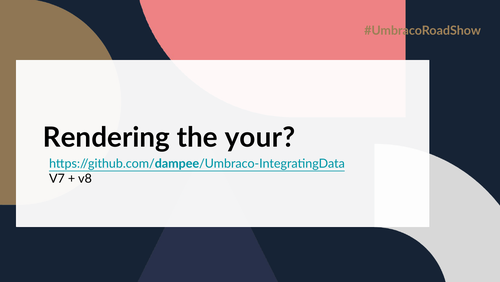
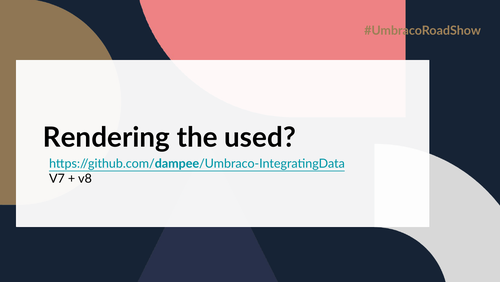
your: your -> used
